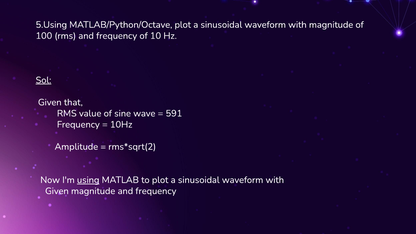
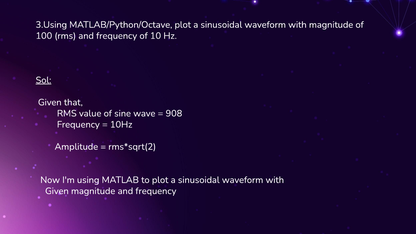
5.Using: 5.Using -> 3.Using
591: 591 -> 908
using underline: present -> none
